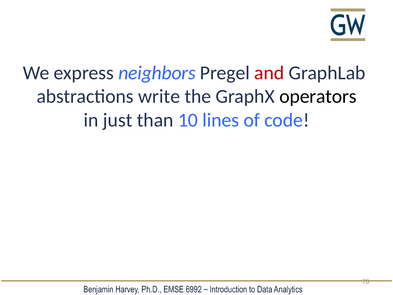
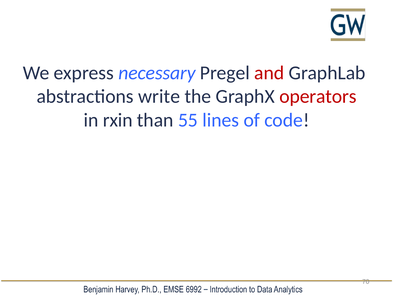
neighbors: neighbors -> necessary
operators colour: black -> red
just: just -> rxin
10: 10 -> 55
